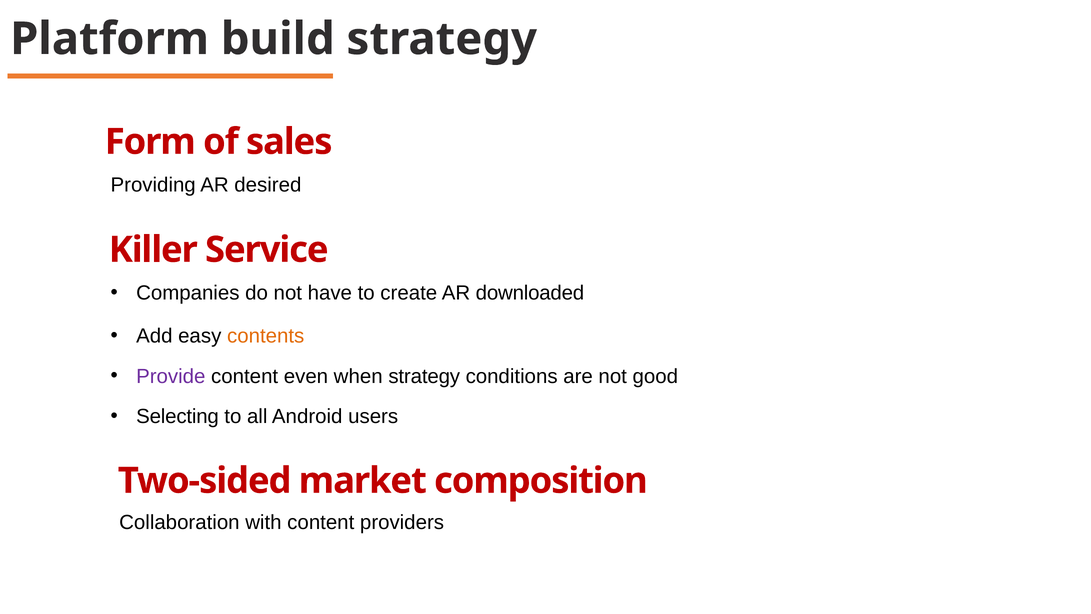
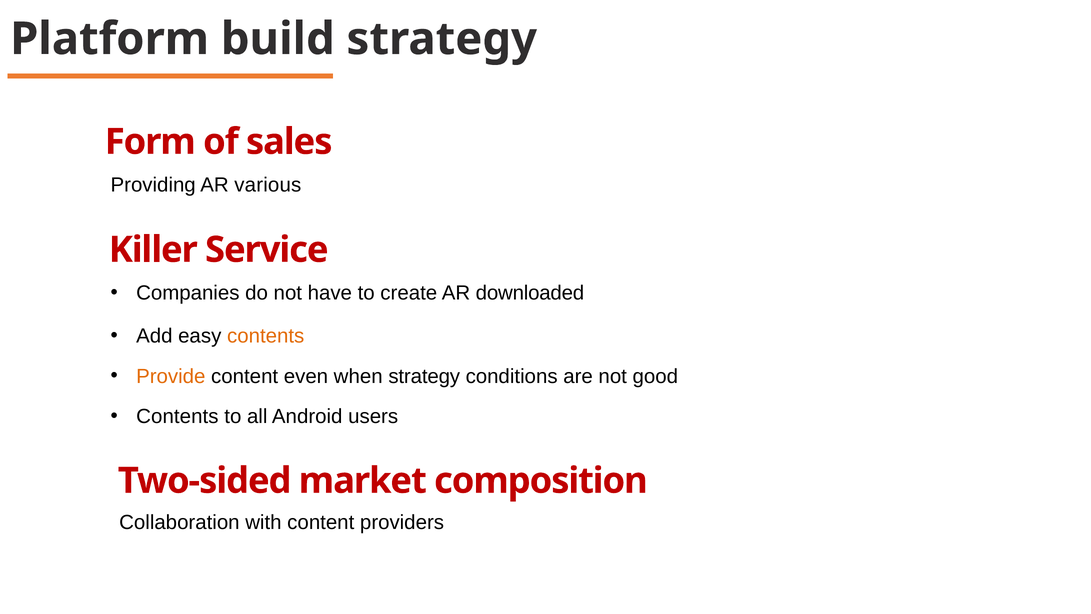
desired: desired -> various
Provide colour: purple -> orange
Selecting at (178, 416): Selecting -> Contents
